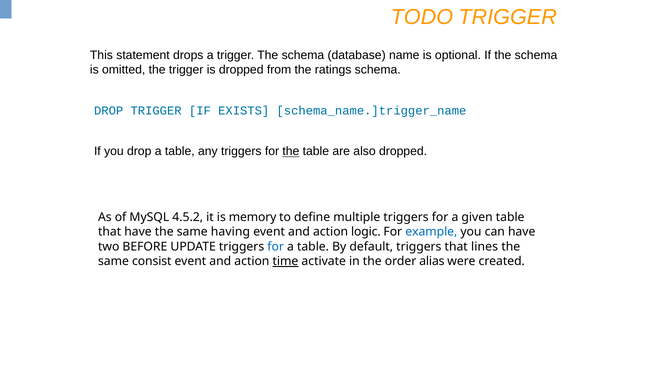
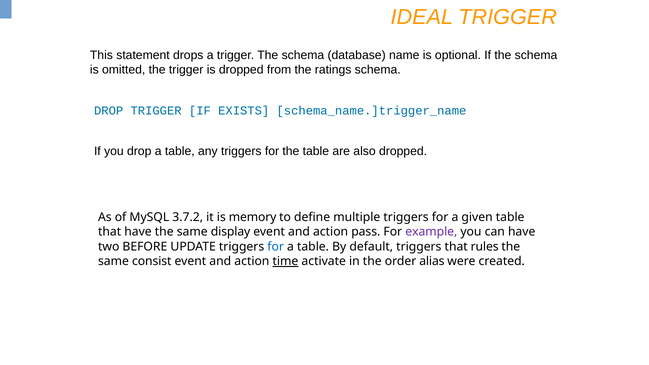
TODO: TODO -> IDEAL
the at (291, 151) underline: present -> none
4.5.2: 4.5.2 -> 3.7.2
having: having -> display
logic: logic -> pass
example colour: blue -> purple
lines: lines -> rules
